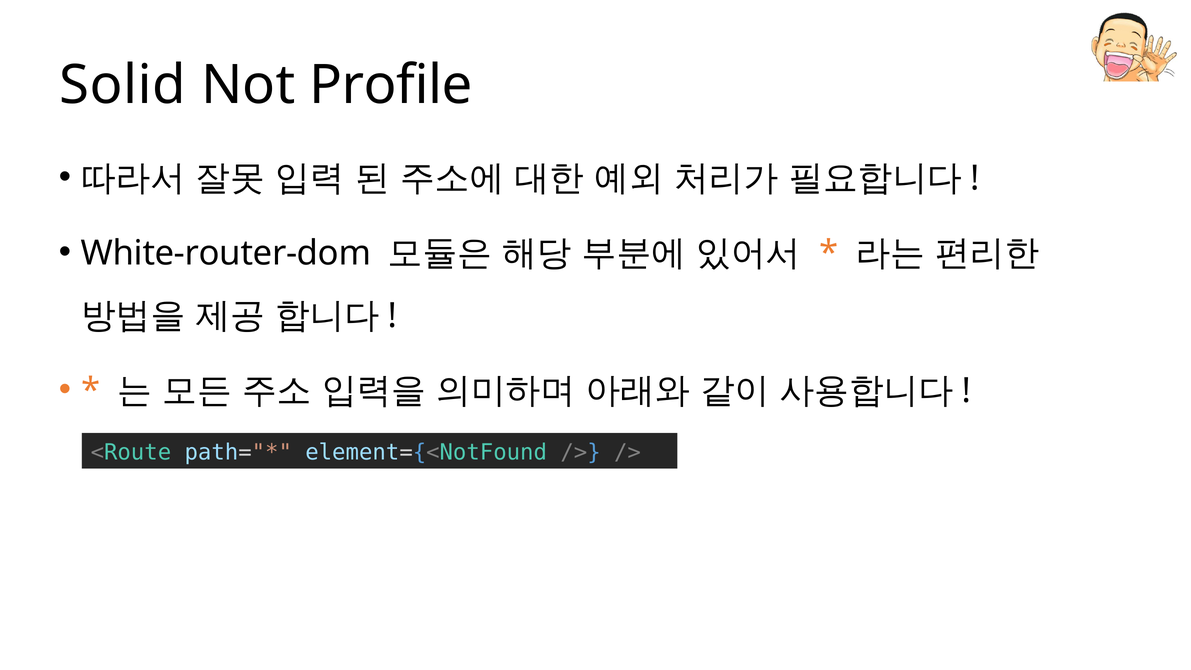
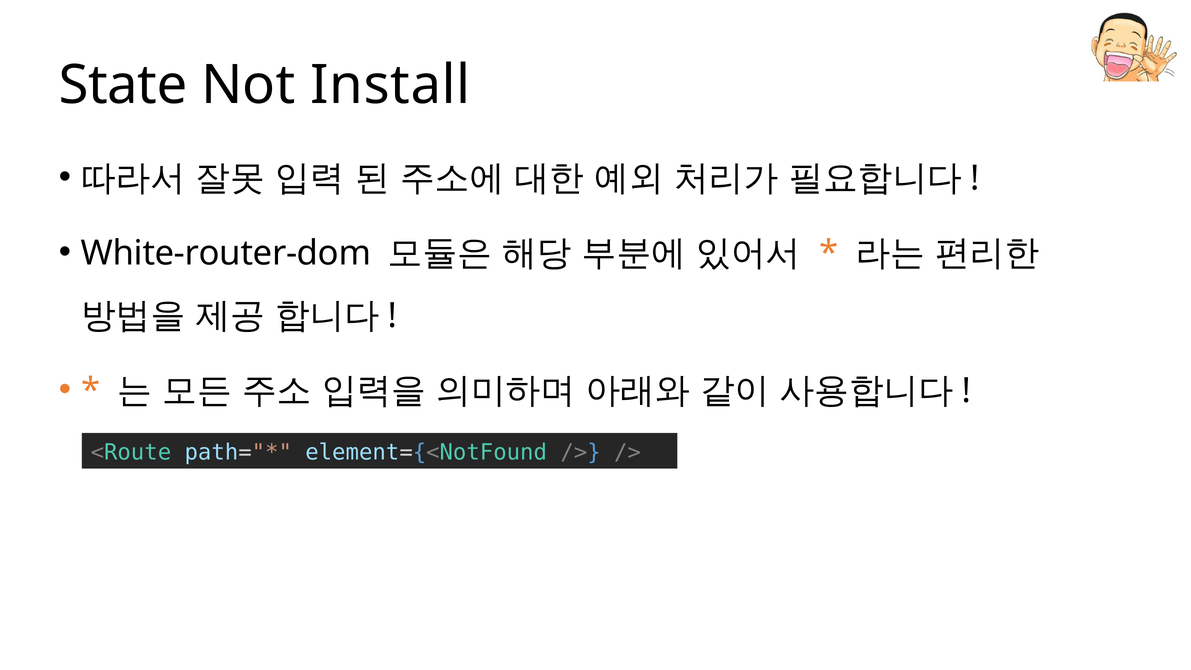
Solid: Solid -> State
Profile: Profile -> Install
